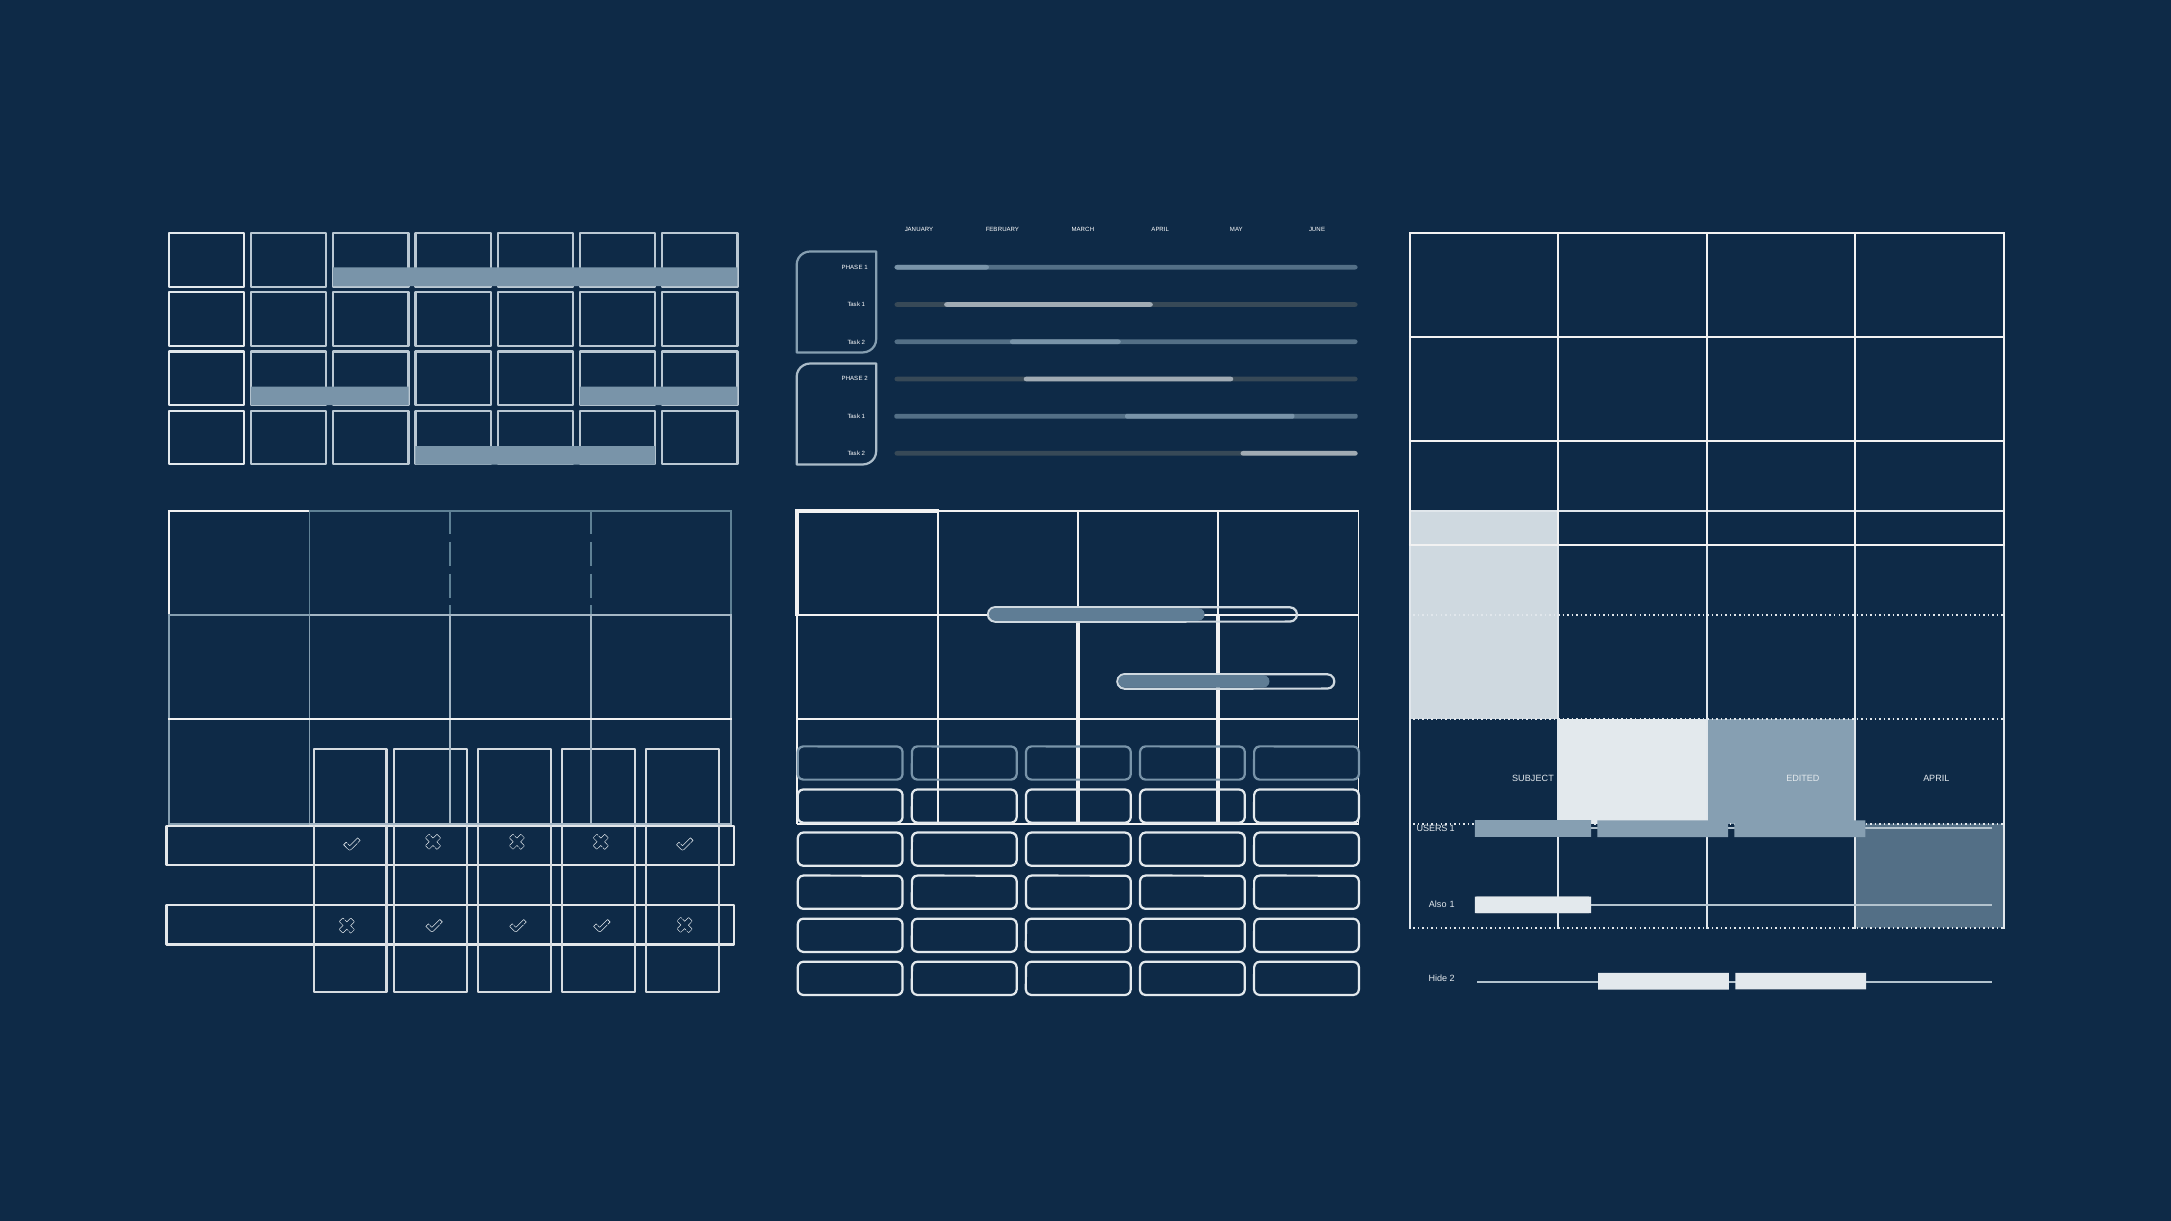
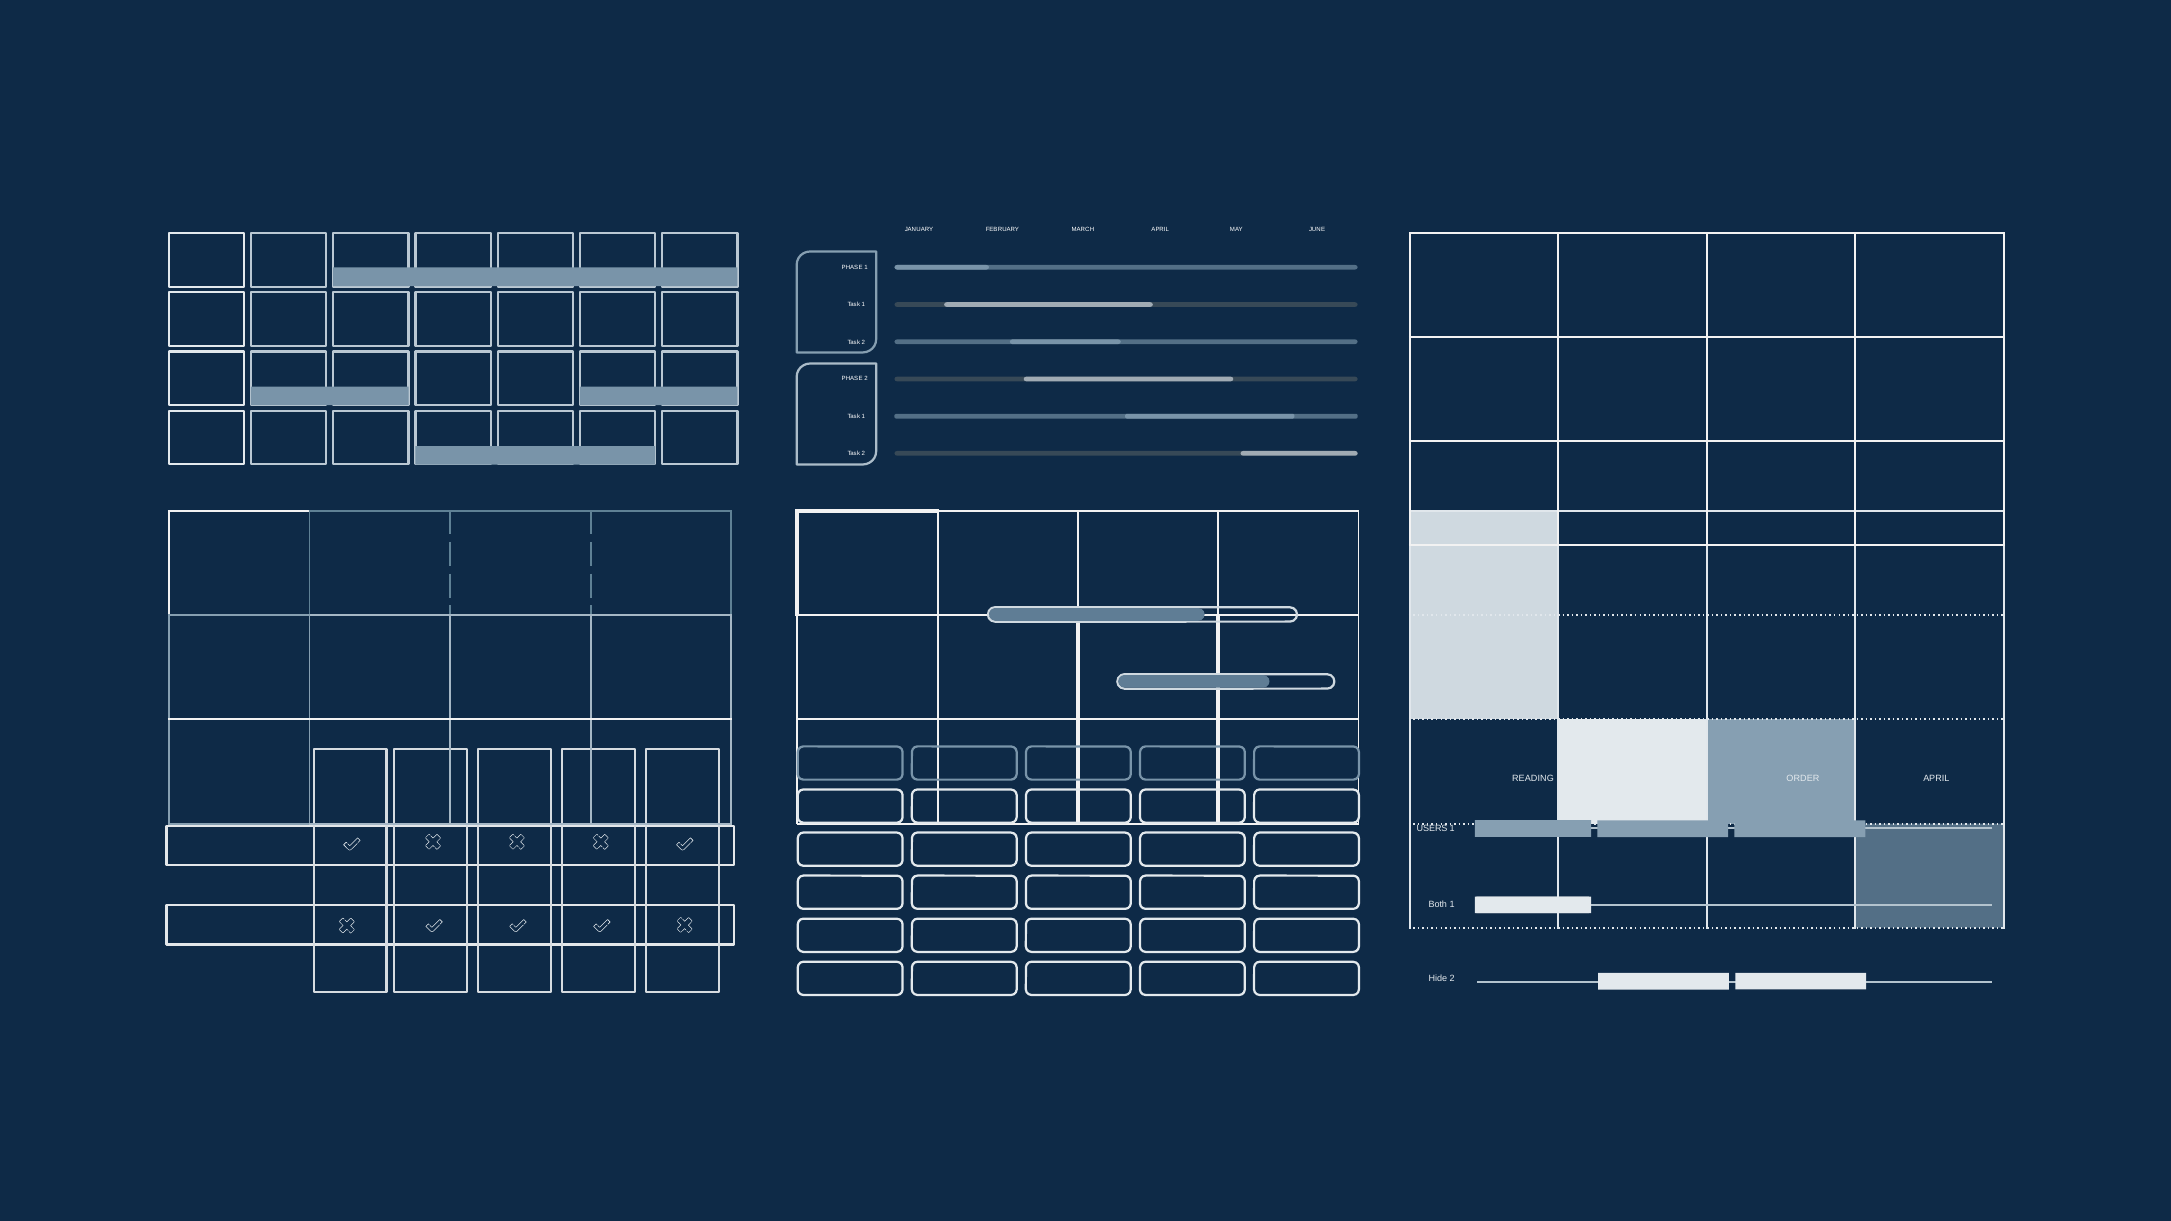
SUBJECT: SUBJECT -> READING
EDITED: EDITED -> ORDER
Also: Also -> Both
